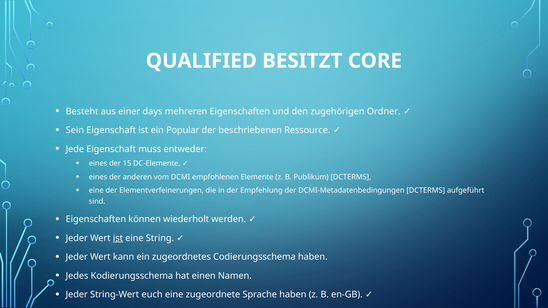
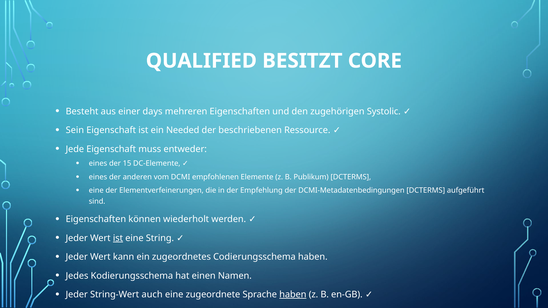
Ordner: Ordner -> Systolic
Popular: Popular -> Needed
euch: euch -> auch
haben at (293, 295) underline: none -> present
